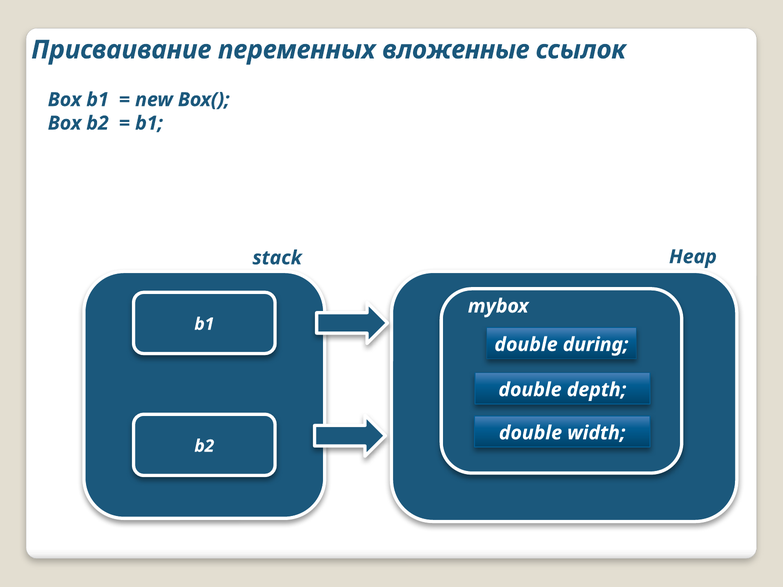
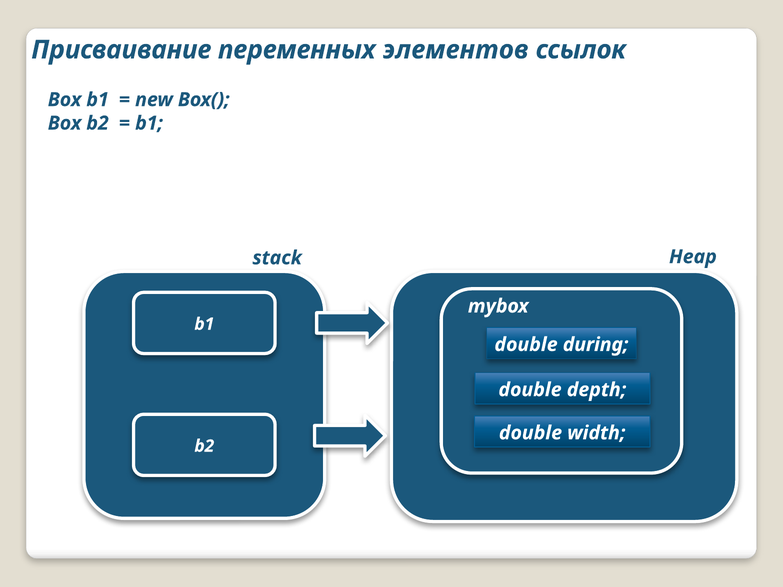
вложенные: вложенные -> элементов
